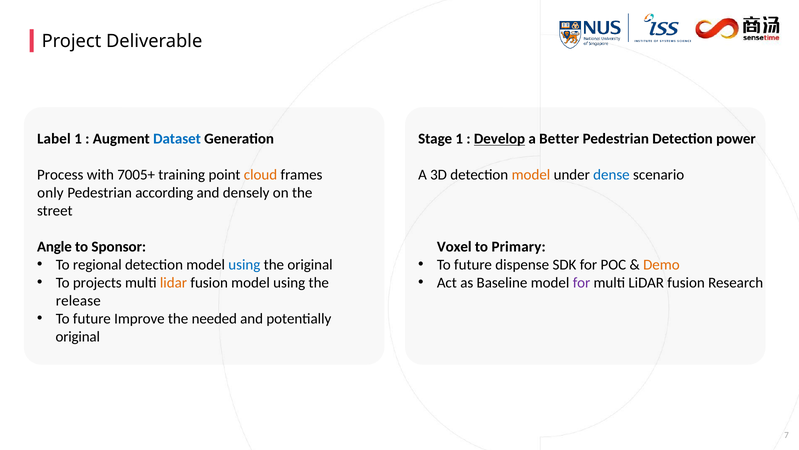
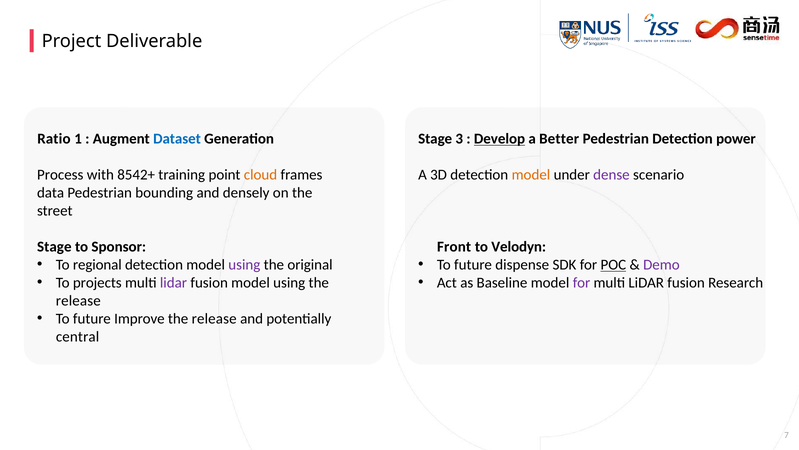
Label: Label -> Ratio
Stage 1: 1 -> 3
7005+: 7005+ -> 8542+
dense colour: blue -> purple
only: only -> data
according: according -> bounding
Angle at (54, 247): Angle -> Stage
Voxel: Voxel -> Front
Primary: Primary -> Velodyn
using at (244, 265) colour: blue -> purple
POC underline: none -> present
Demo colour: orange -> purple
lidar at (173, 282) colour: orange -> purple
Improve the needed: needed -> release
original at (78, 336): original -> central
